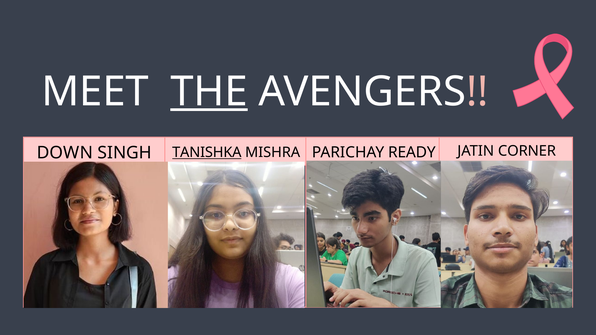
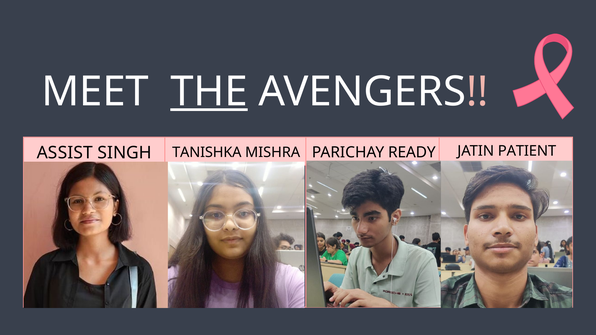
DOWN: DOWN -> ASSIST
TANISHKA underline: present -> none
CORNER: CORNER -> PATIENT
